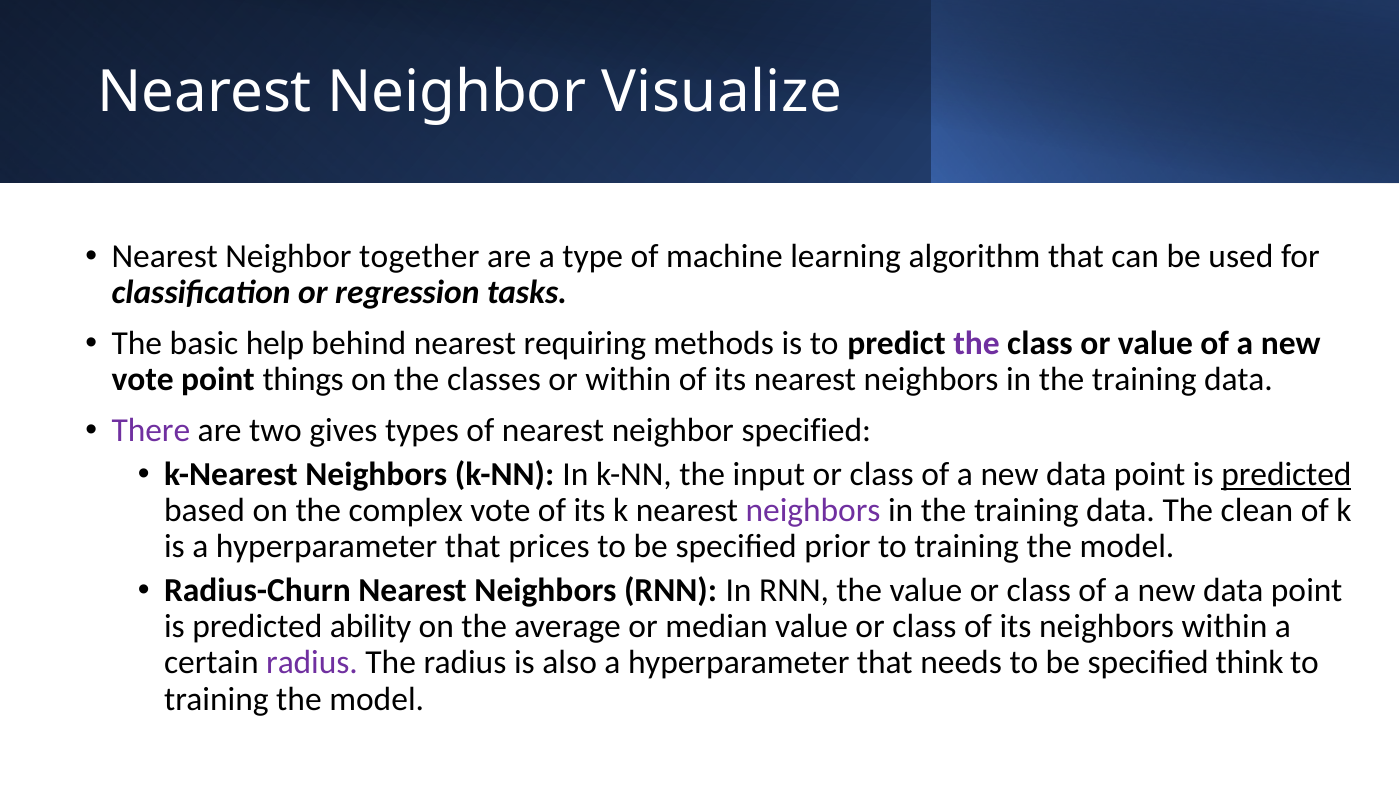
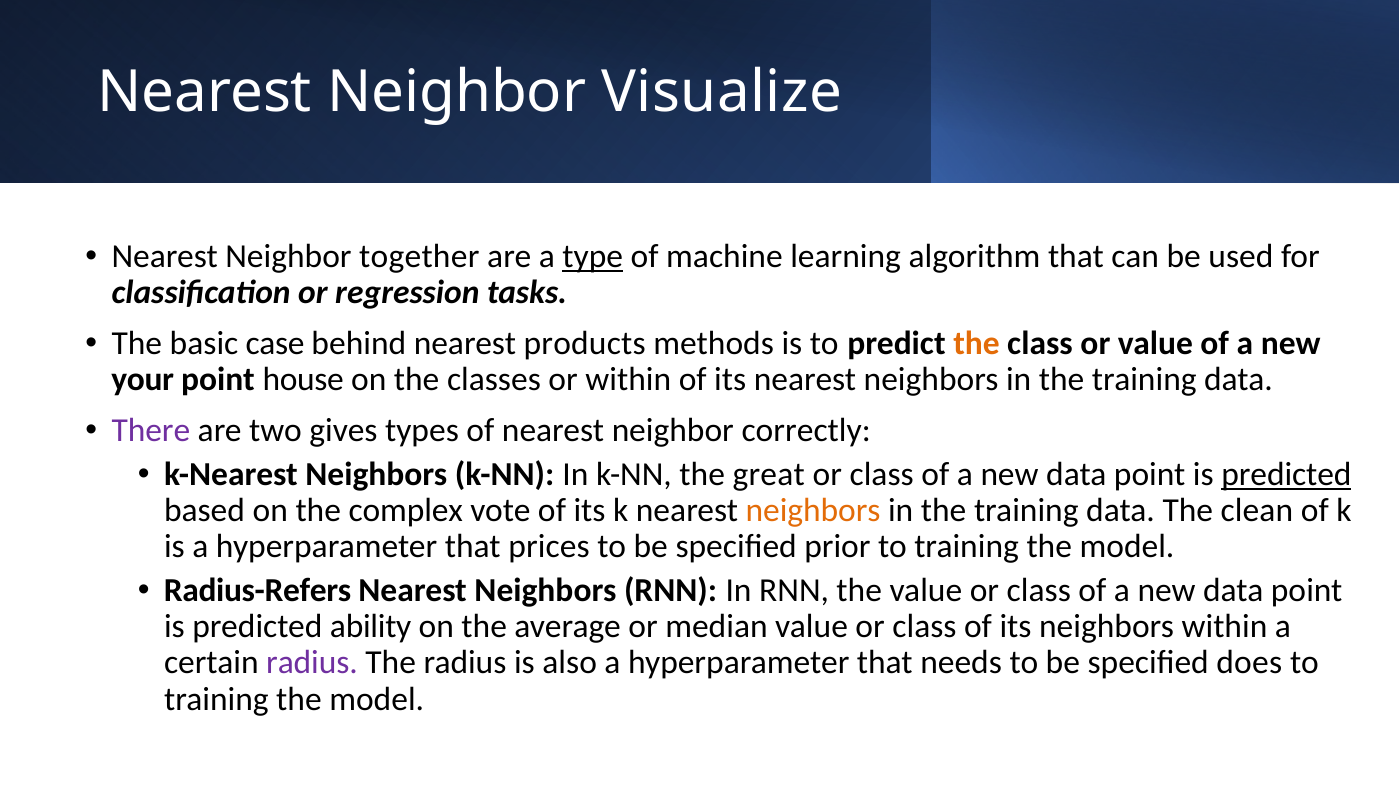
type underline: none -> present
help: help -> case
requiring: requiring -> products
the at (976, 344) colour: purple -> orange
vote at (143, 380): vote -> your
things: things -> house
neighbor specified: specified -> correctly
input: input -> great
neighbors at (813, 510) colour: purple -> orange
Radius-Churn: Radius-Churn -> Radius-Refers
think: think -> does
